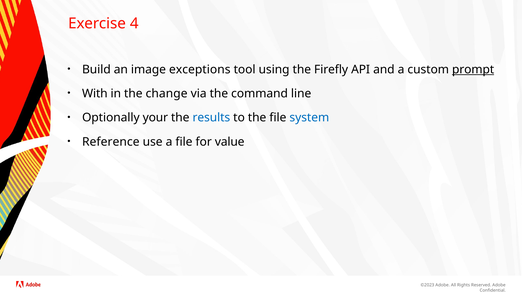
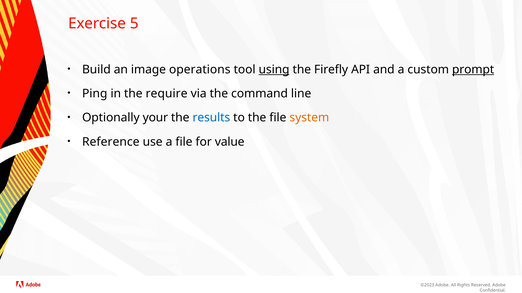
4: 4 -> 5
exceptions: exceptions -> operations
using underline: none -> present
With: With -> Ping
change: change -> require
system colour: blue -> orange
